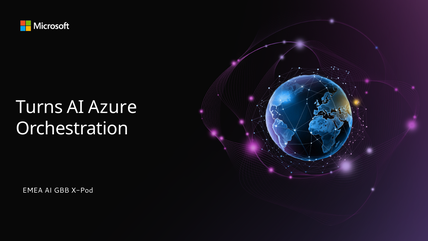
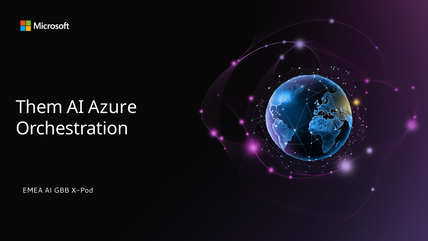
Turns: Turns -> Them
